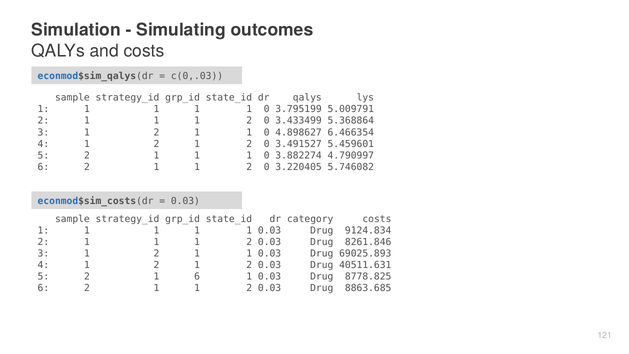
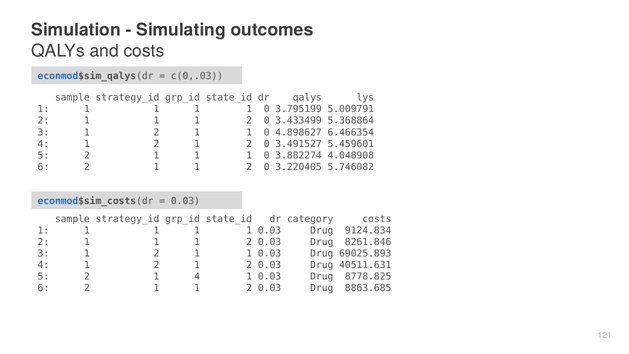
4.790997: 4.790997 -> 4.048908
1 6: 6 -> 4
